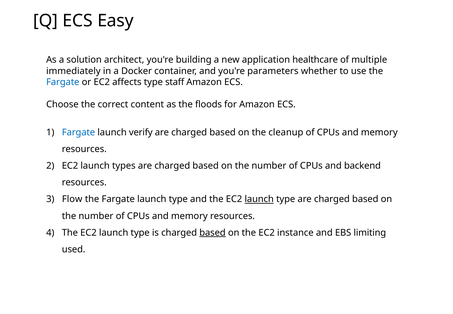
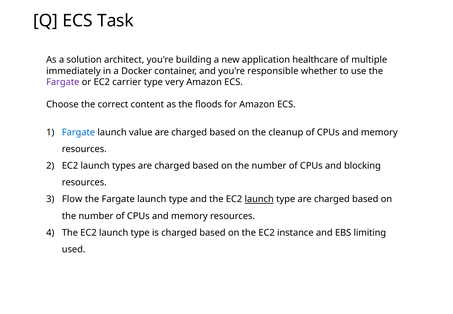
Easy: Easy -> Task
parameters: parameters -> responsible
Fargate at (63, 82) colour: blue -> purple
affects: affects -> carrier
staff: staff -> very
verify: verify -> value
backend: backend -> blocking
based at (212, 232) underline: present -> none
